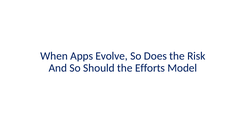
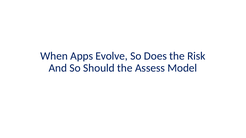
Efforts: Efforts -> Assess
